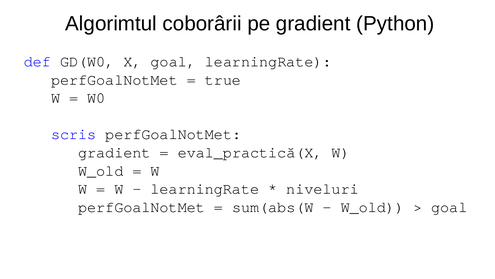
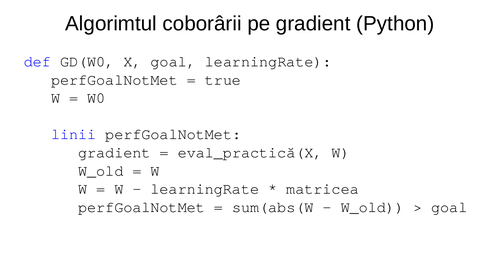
scris: scris -> linii
niveluri: niveluri -> matricea
